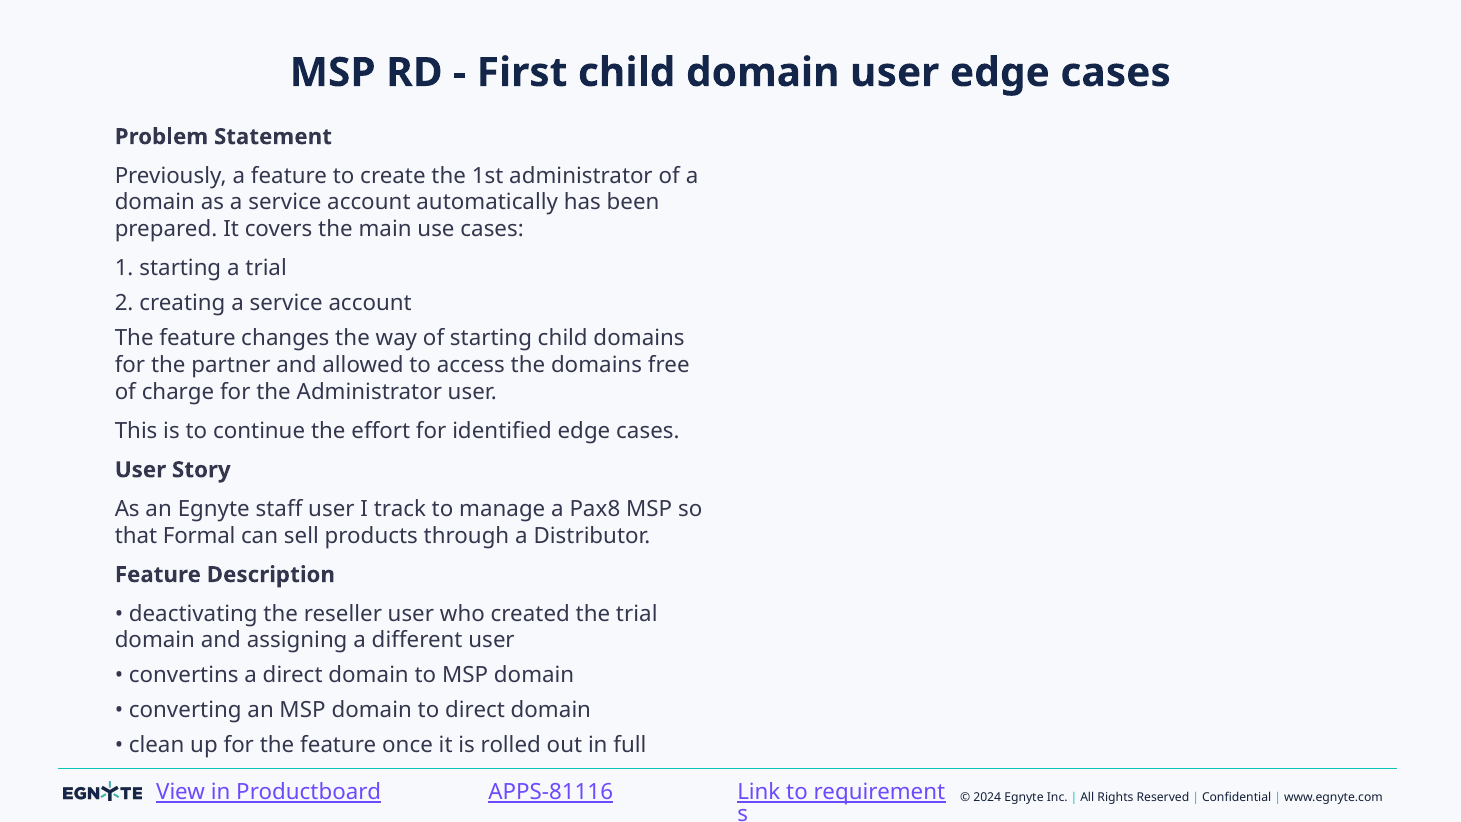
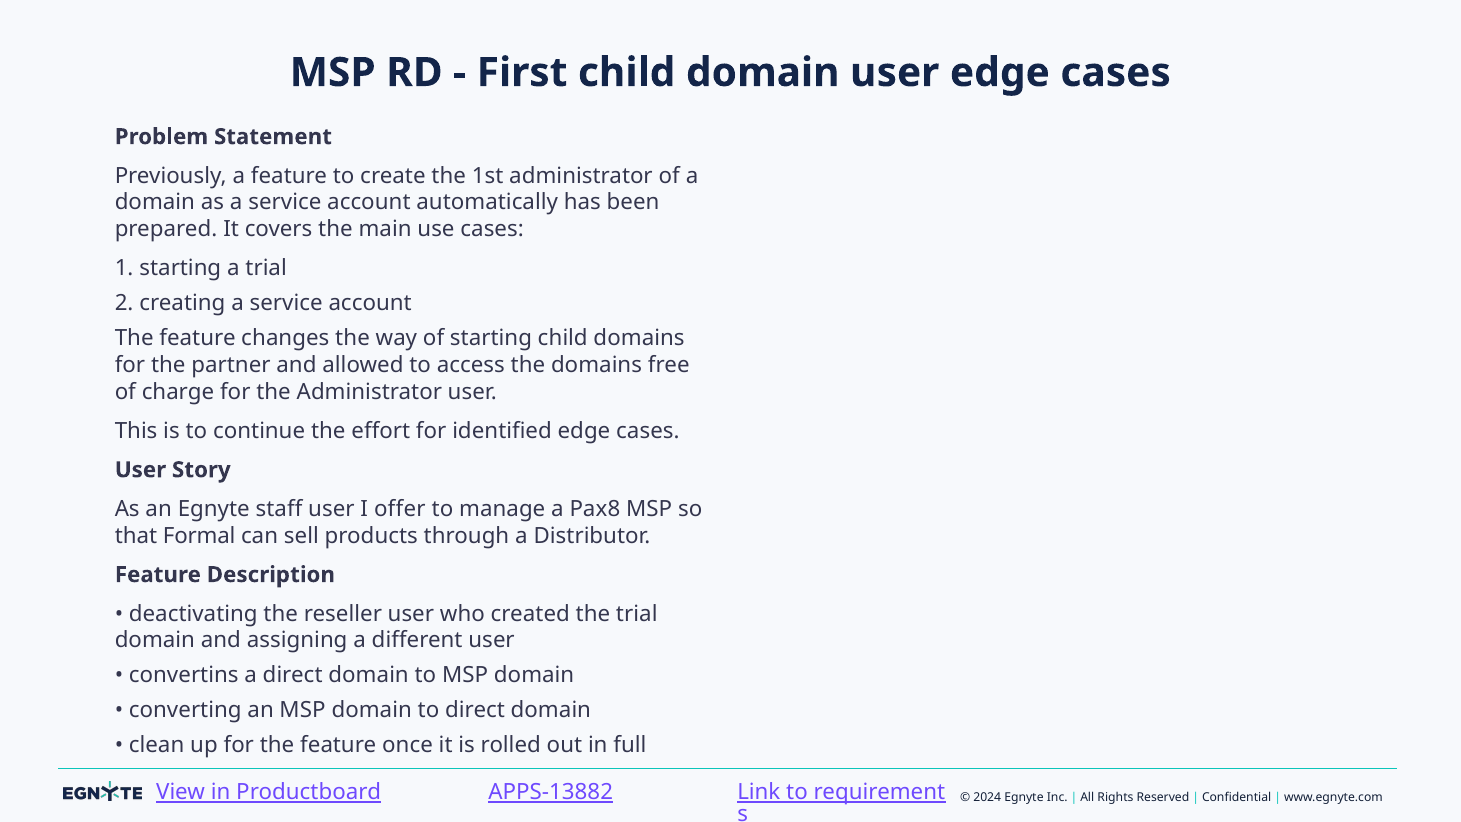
track: track -> offer
APPS-81116: APPS-81116 -> APPS-13882
